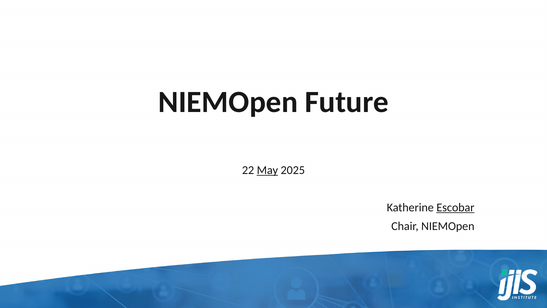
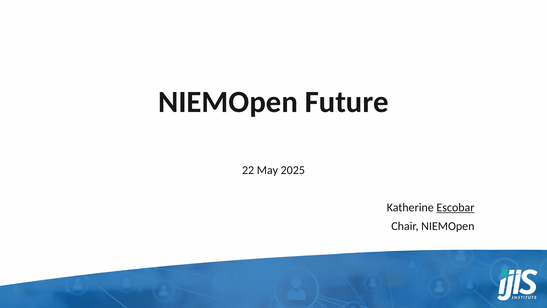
May underline: present -> none
